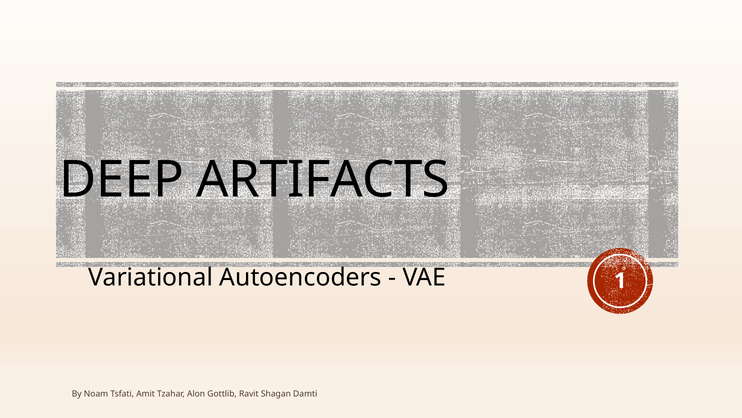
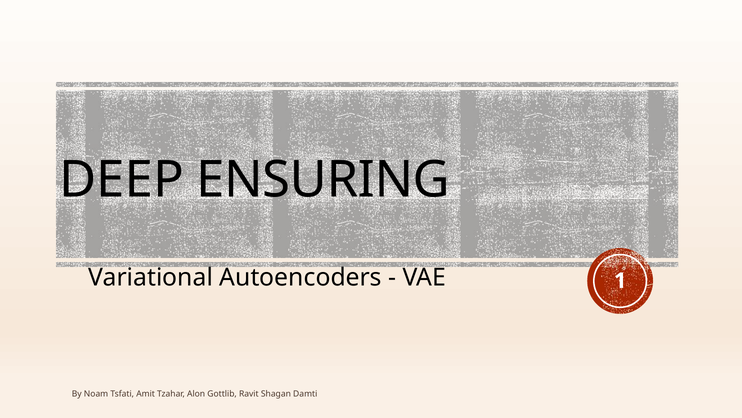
ARTIFACTS: ARTIFACTS -> ENSURING
